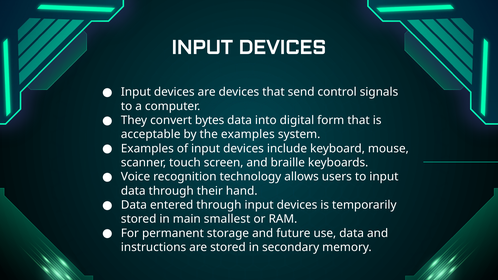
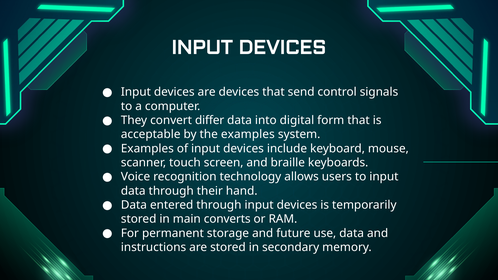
bytes: bytes -> differ
smallest: smallest -> converts
